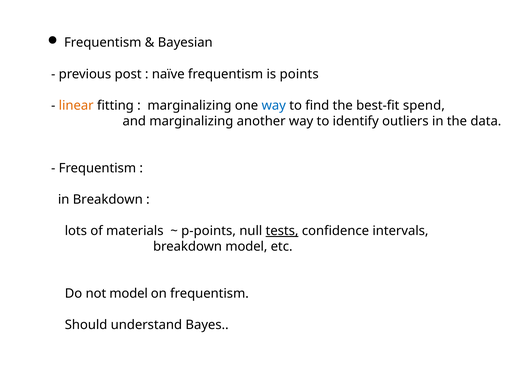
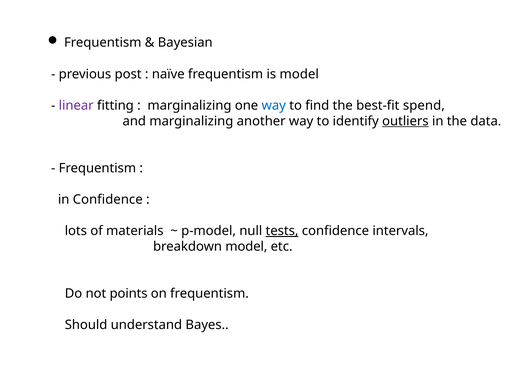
is points: points -> model
linear colour: orange -> purple
outliers underline: none -> present
in Breakdown: Breakdown -> Confidence
p-points: p-points -> p-model
not model: model -> points
